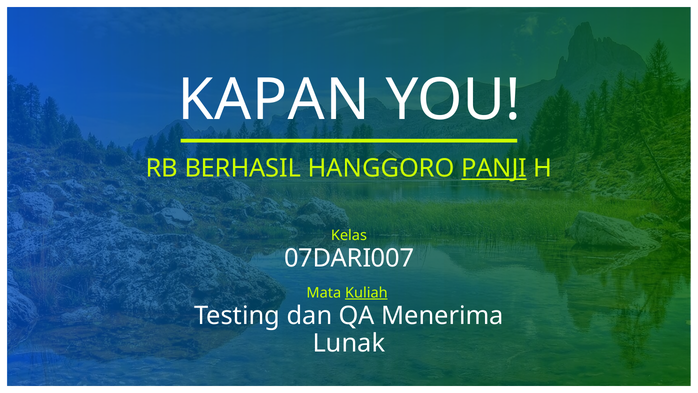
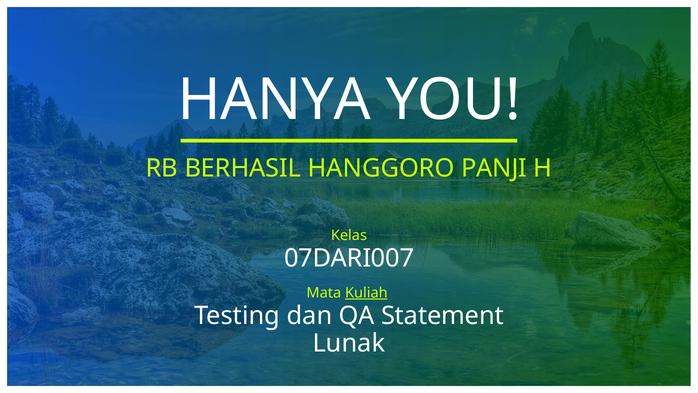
KAPAN: KAPAN -> HANYA
PANJI underline: present -> none
Menerima: Menerima -> Statement
